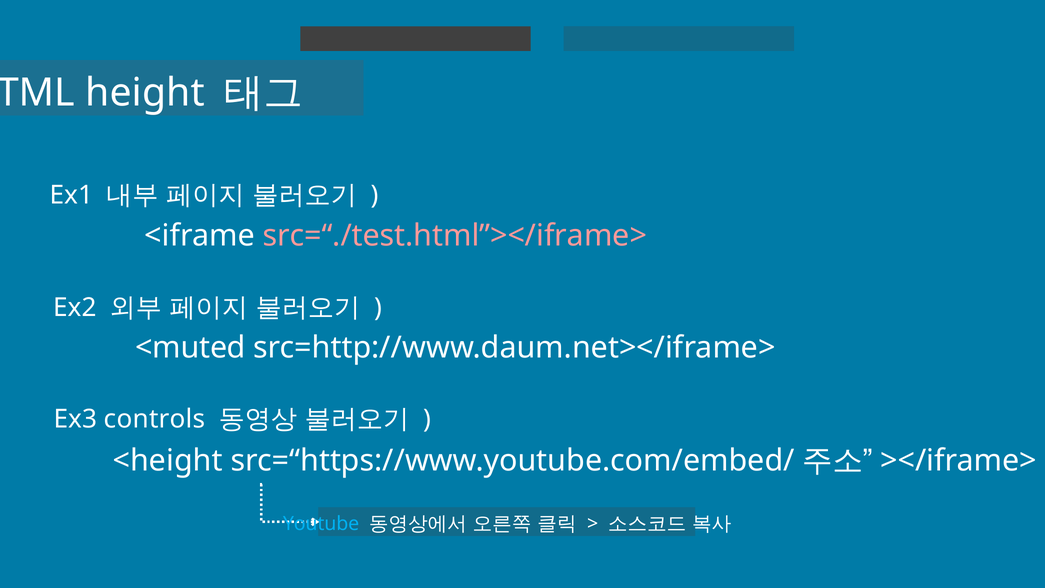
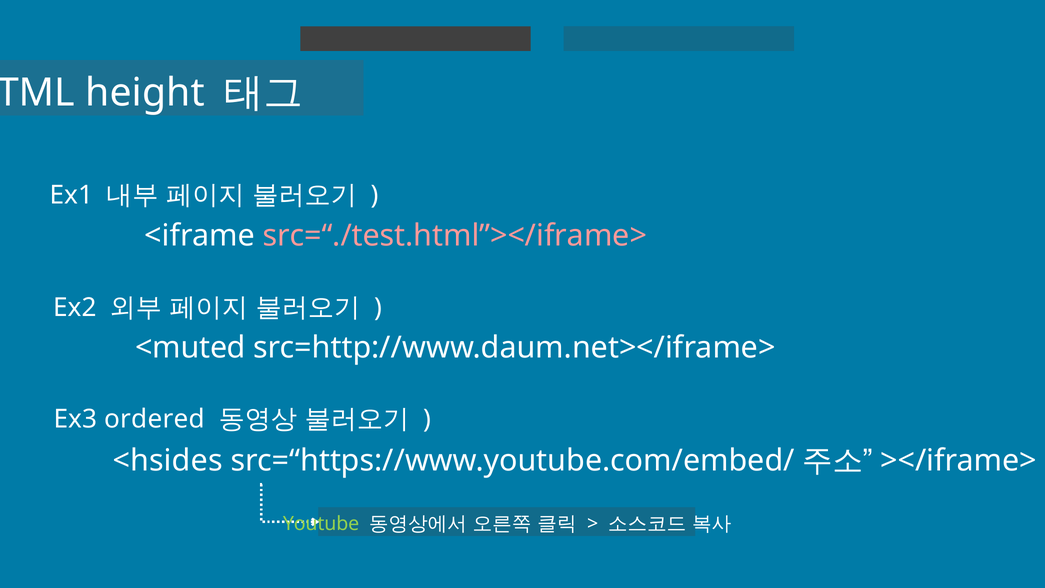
controls: controls -> ordered
<height: <height -> <hsides
Youtube colour: light blue -> light green
